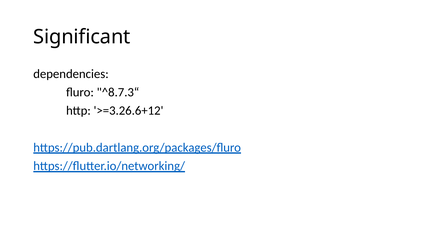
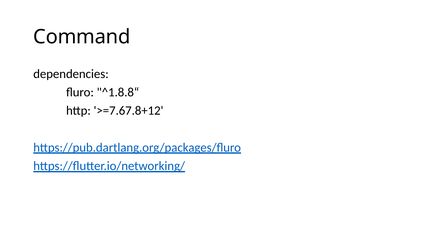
Significant: Significant -> Command
^8.7.3“: ^8.7.3“ -> ^1.8.8“
>=3.26.6+12: >=3.26.6+12 -> >=7.67.8+12
